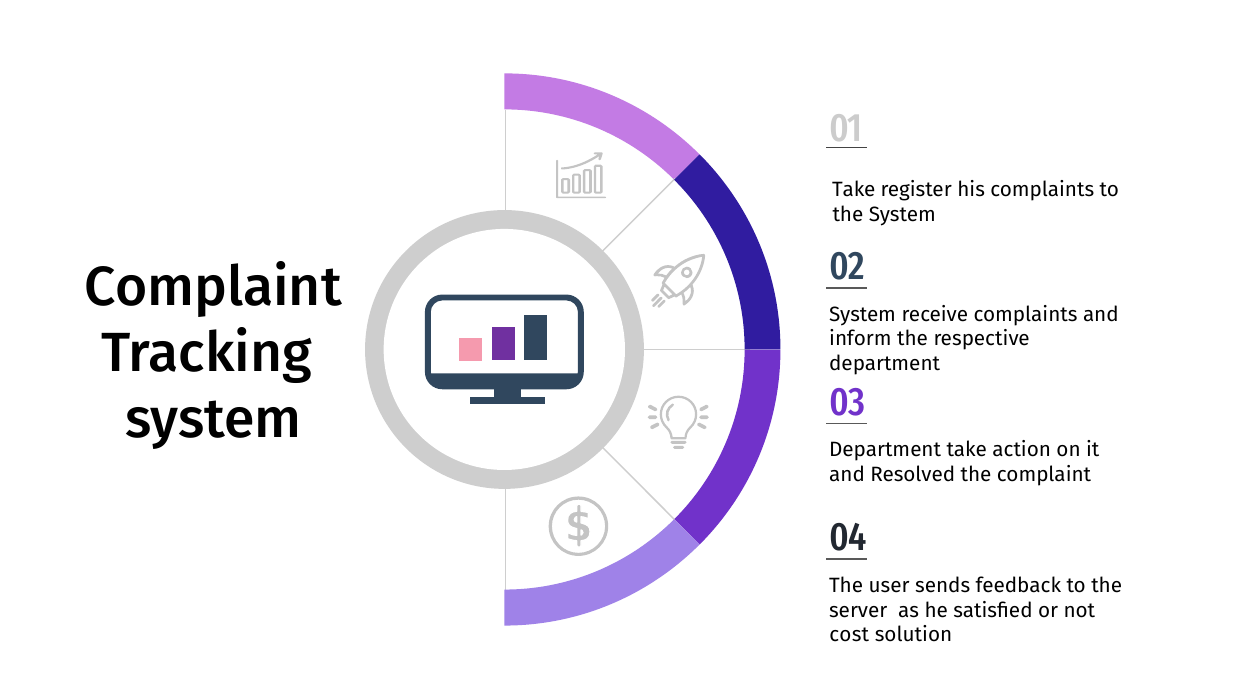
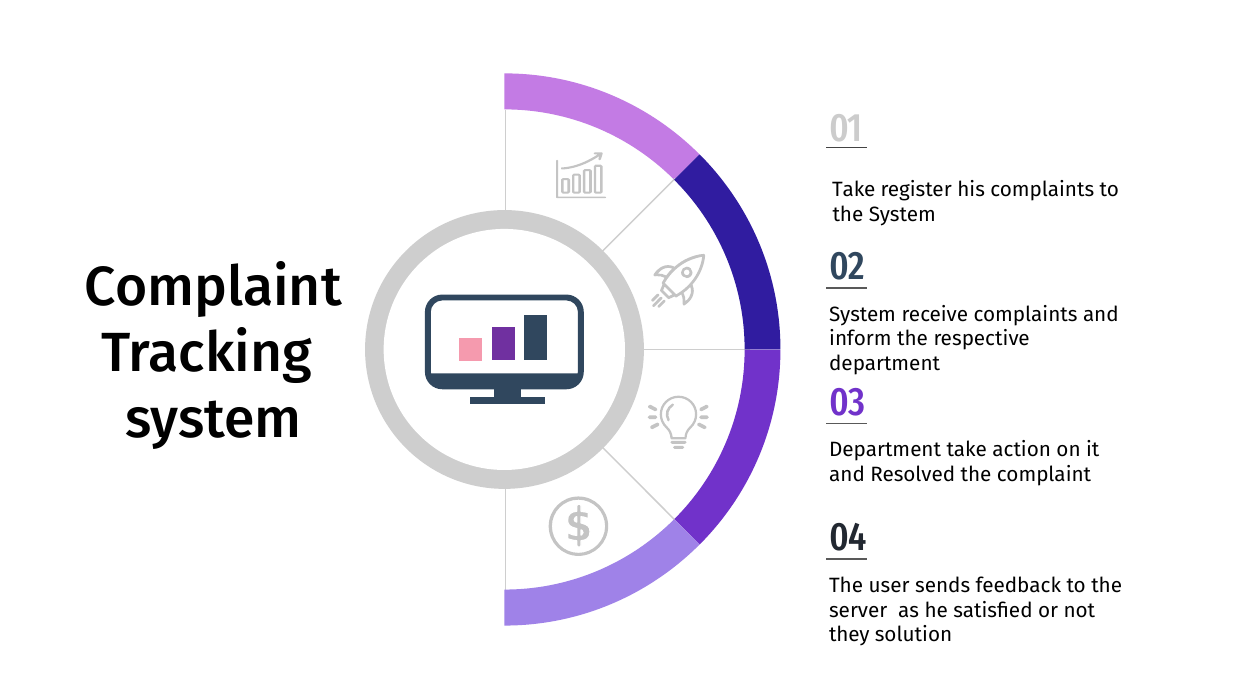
cost: cost -> they
